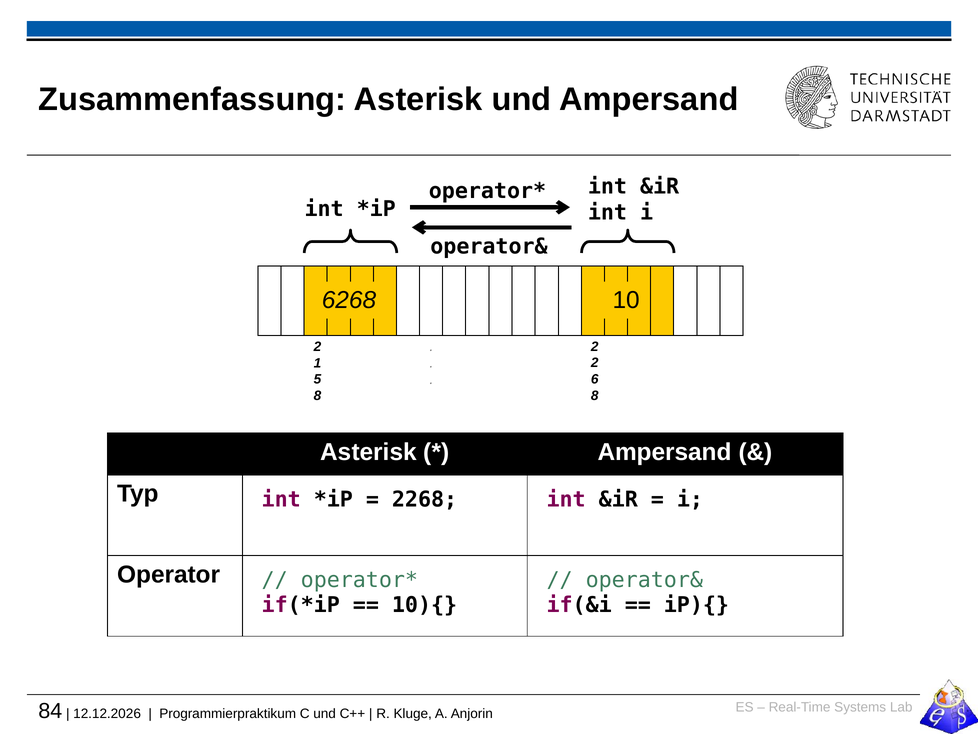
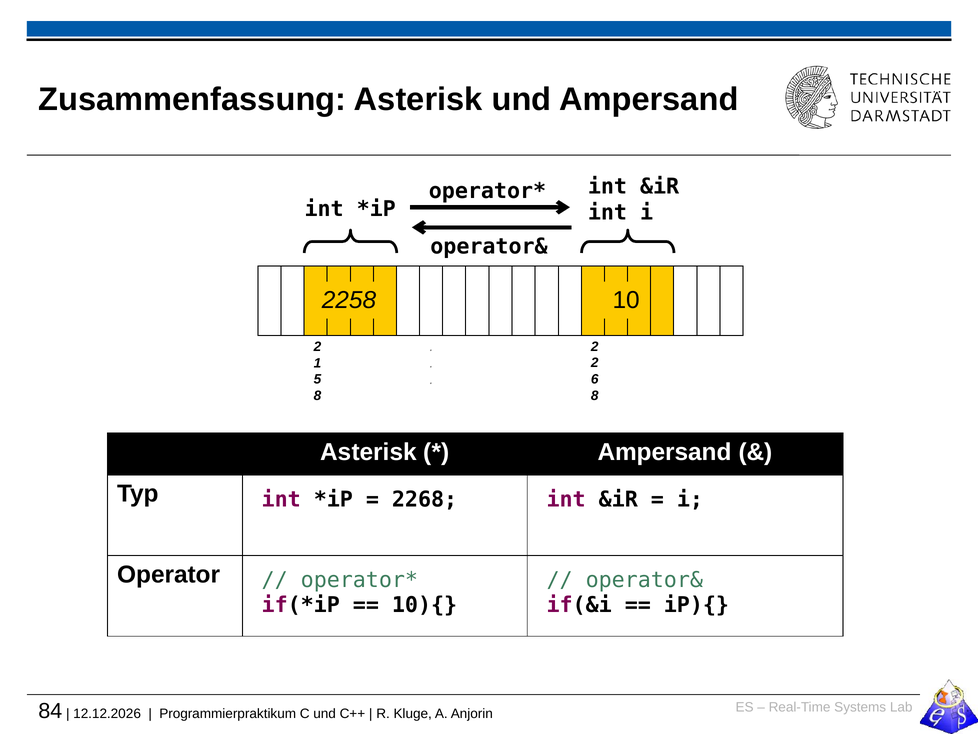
6268: 6268 -> 2258
